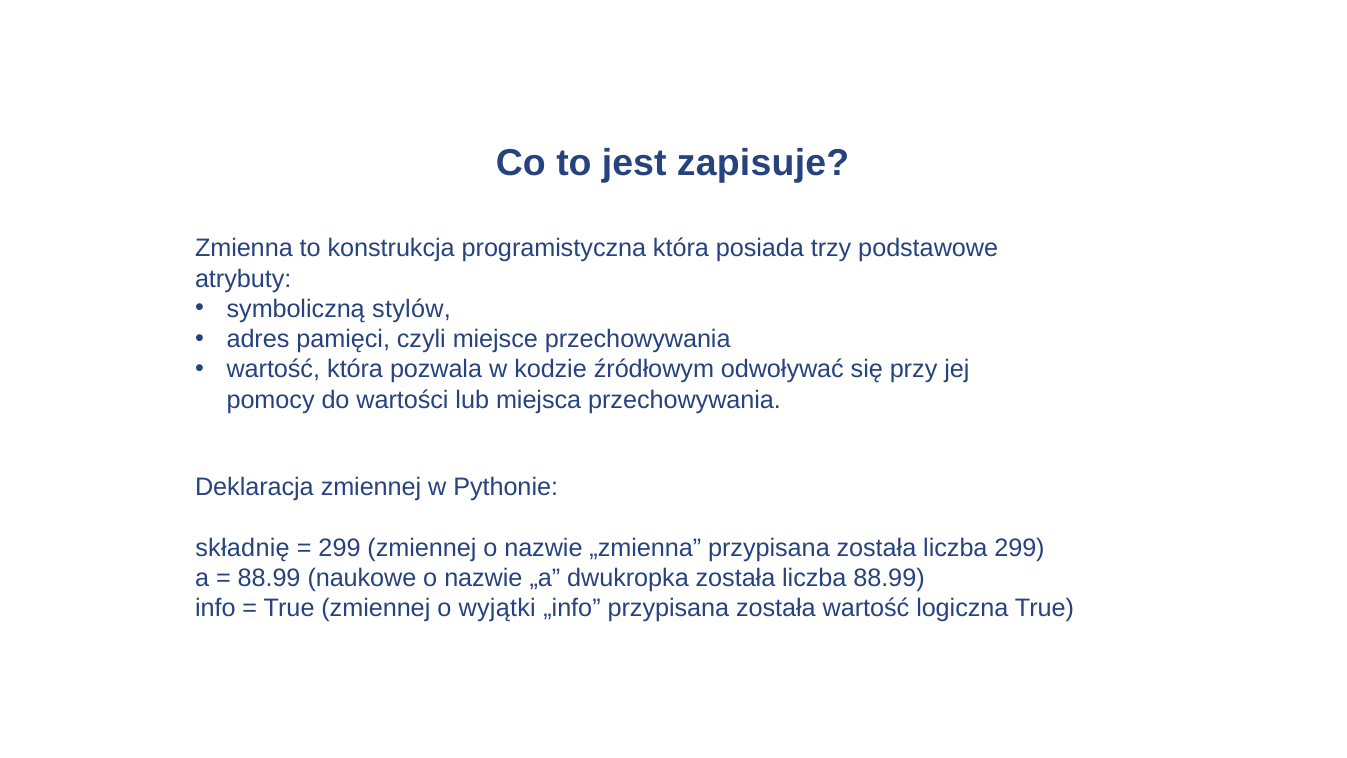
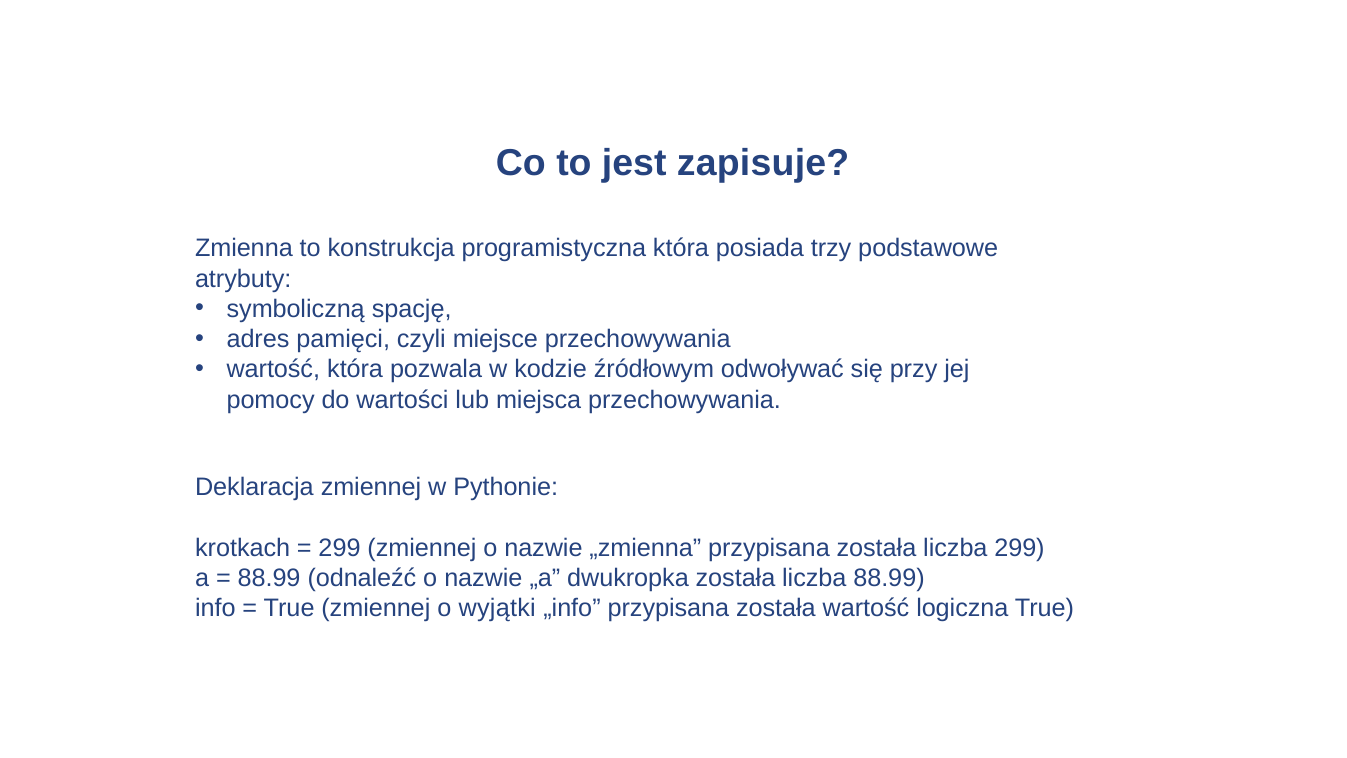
stylów: stylów -> spację
składnię: składnię -> krotkach
naukowe: naukowe -> odnaleźć
